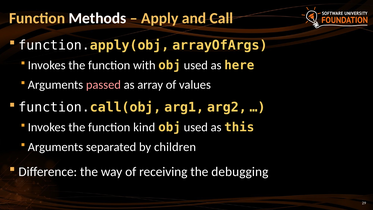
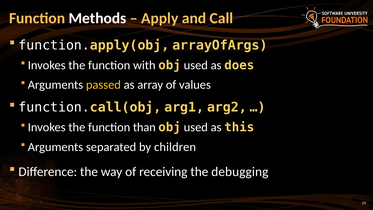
here: here -> does
passed colour: pink -> yellow
kind: kind -> than
